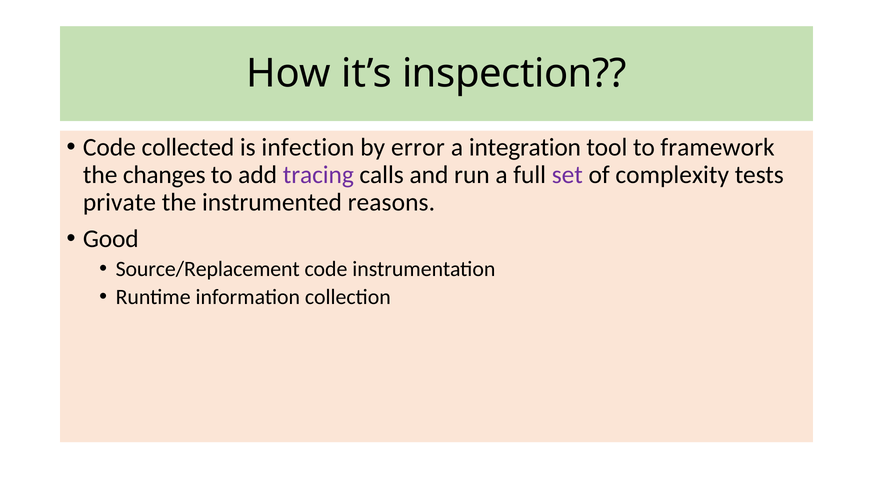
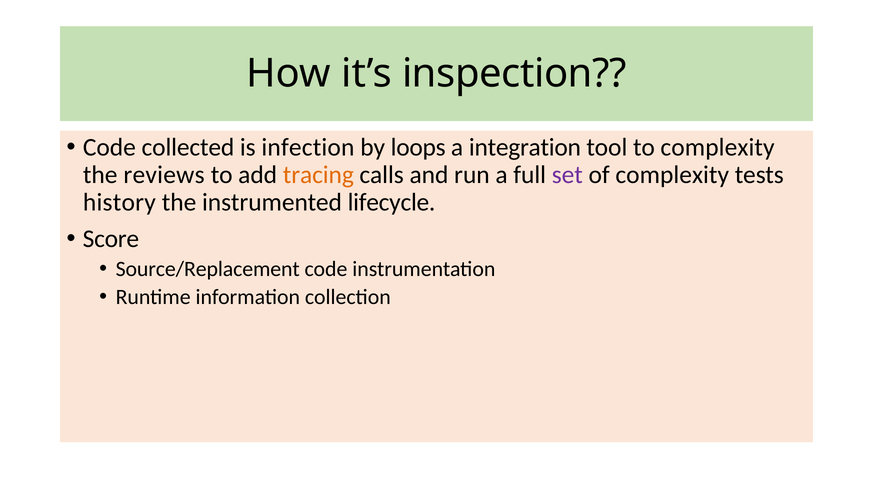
error: error -> loops
to framework: framework -> complexity
changes: changes -> reviews
tracing colour: purple -> orange
private: private -> history
reasons: reasons -> lifecycle
Good: Good -> Score
